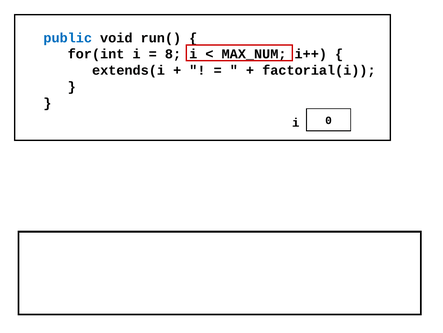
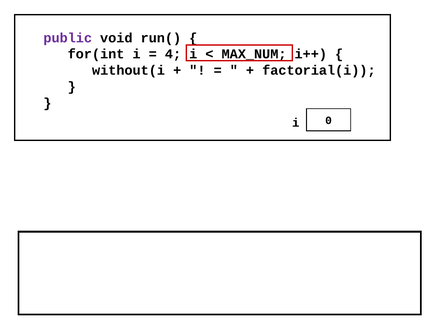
public colour: blue -> purple
8: 8 -> 4
extends(i: extends(i -> without(i
